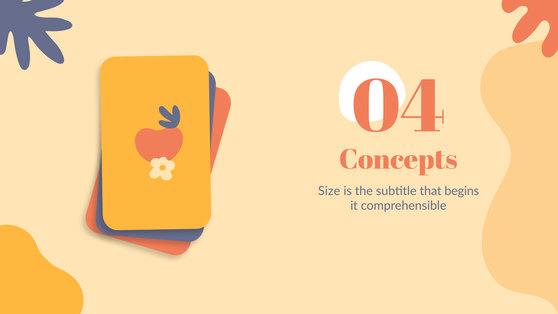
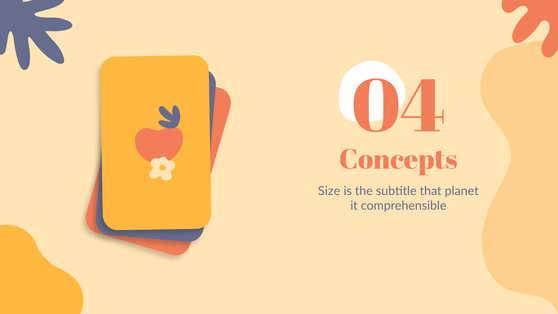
begins: begins -> planet
